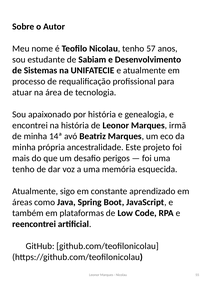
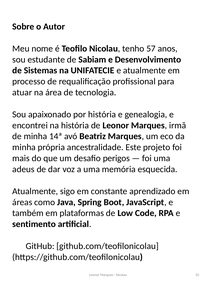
tenho at (23, 169): tenho -> adeus
reencontrei: reencontrei -> sentimento
